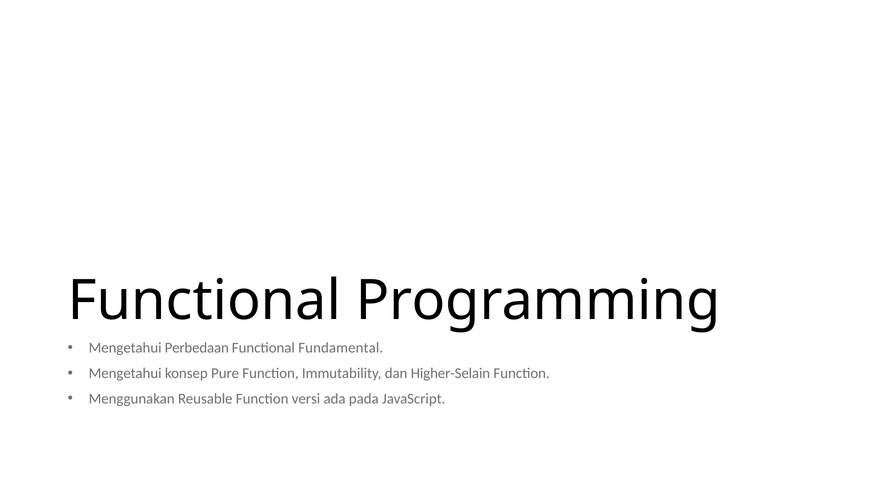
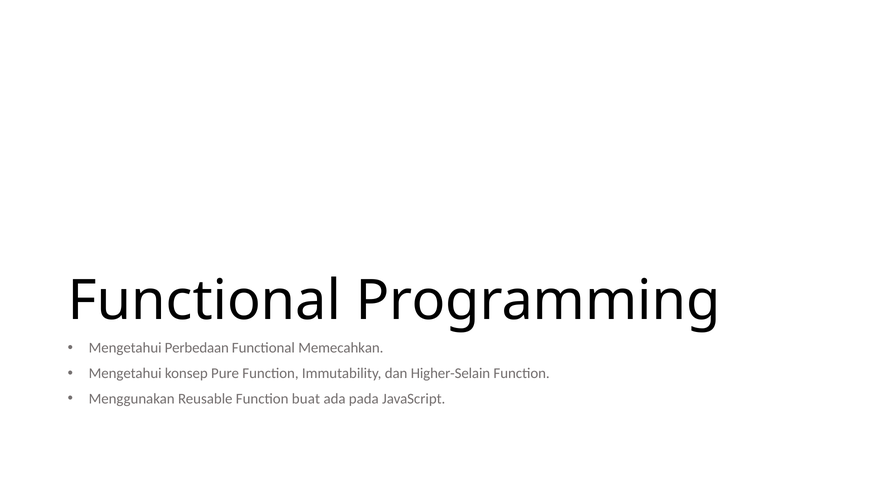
Fundamental: Fundamental -> Memecahkan
versi: versi -> buat
